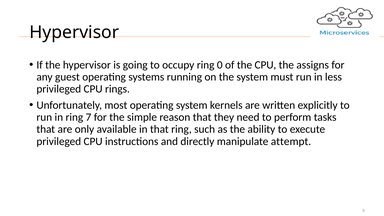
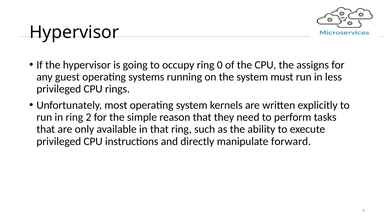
7: 7 -> 2
attempt: attempt -> forward
